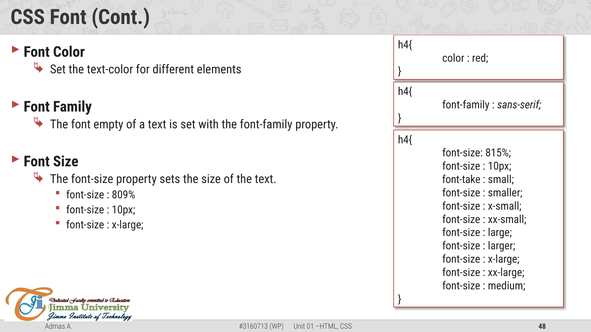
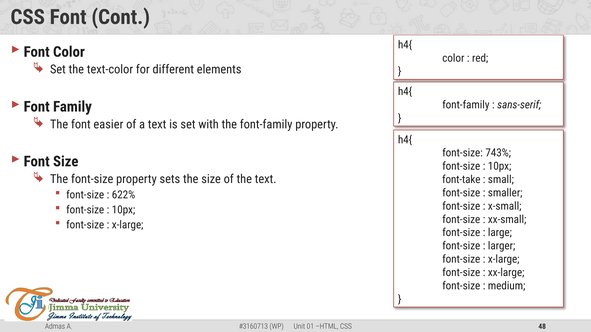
empty: empty -> easier
815%: 815% -> 743%
809%: 809% -> 622%
